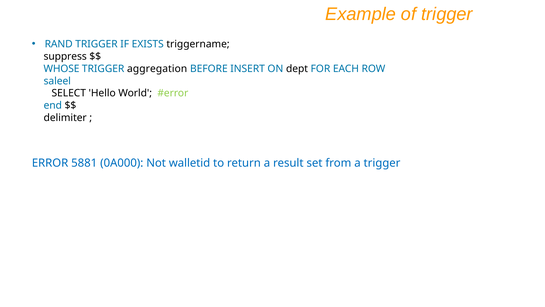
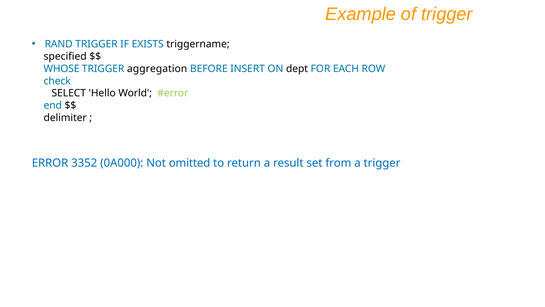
suppress: suppress -> specified
saleel: saleel -> check
5881: 5881 -> 3352
walletid: walletid -> omitted
